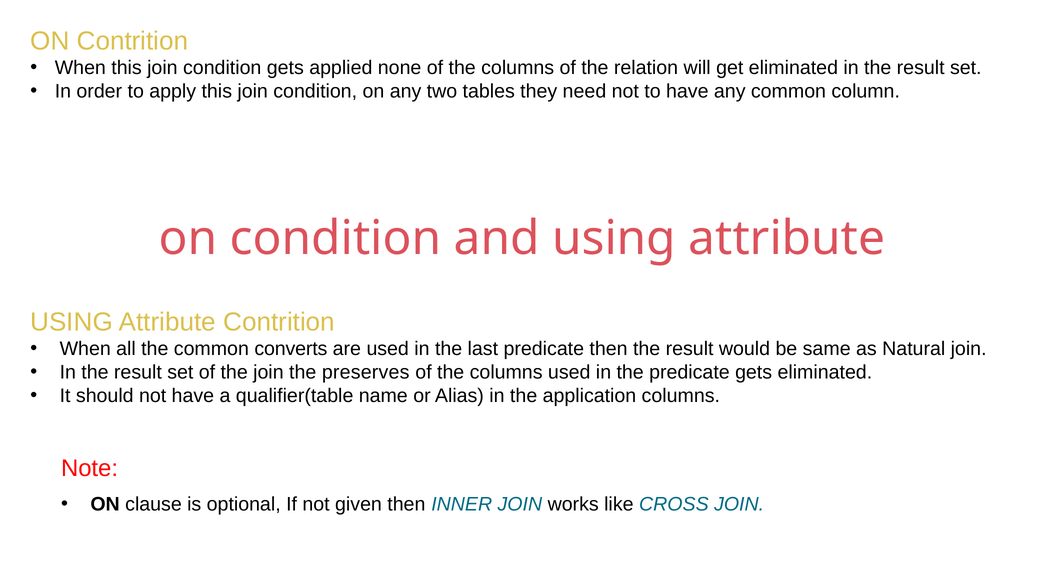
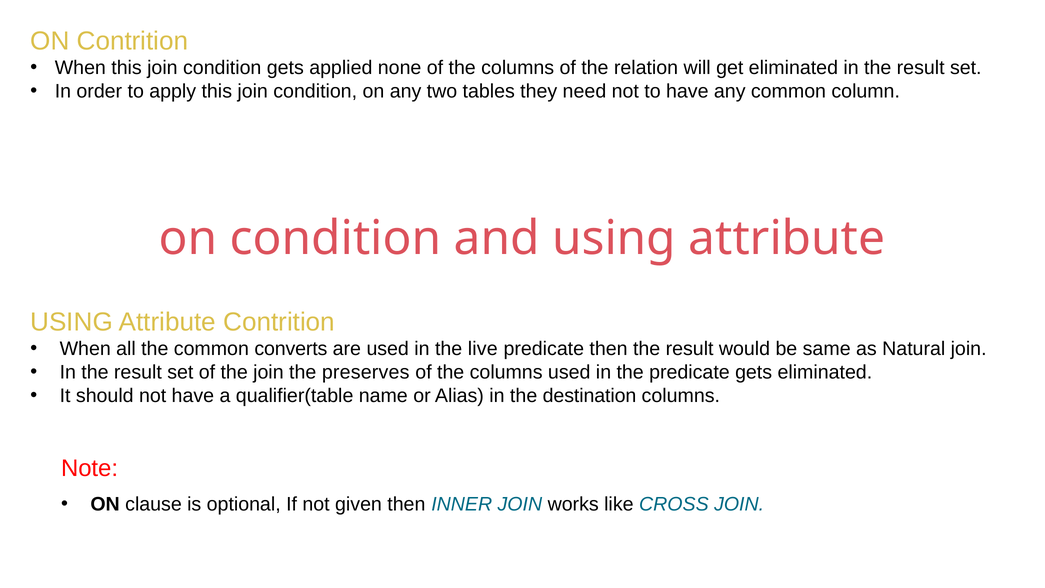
last: last -> live
application: application -> destination
